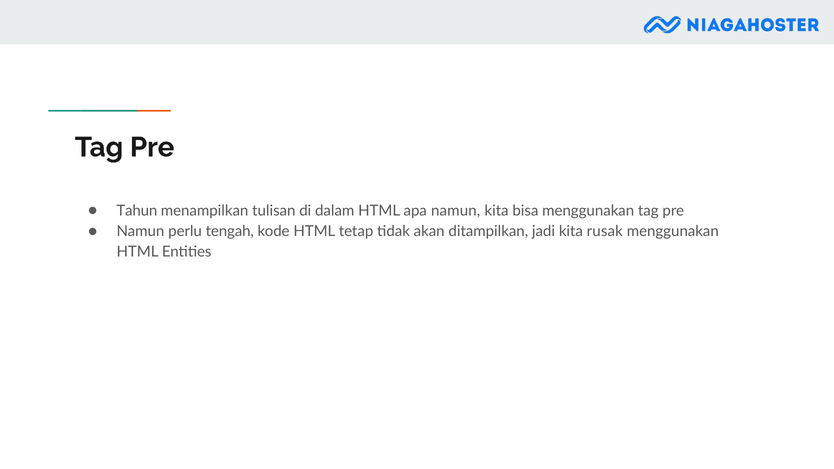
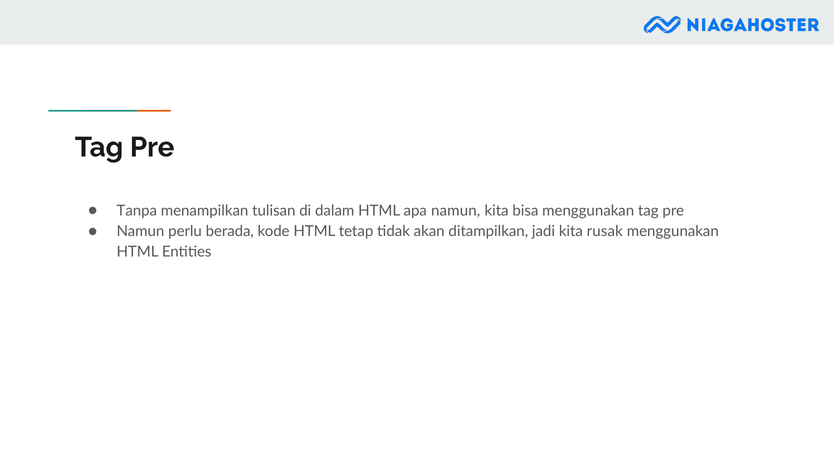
Tahun: Tahun -> Tanpa
tengah: tengah -> berada
